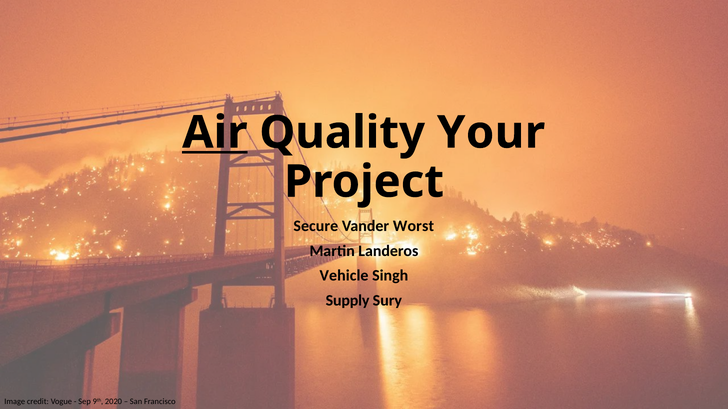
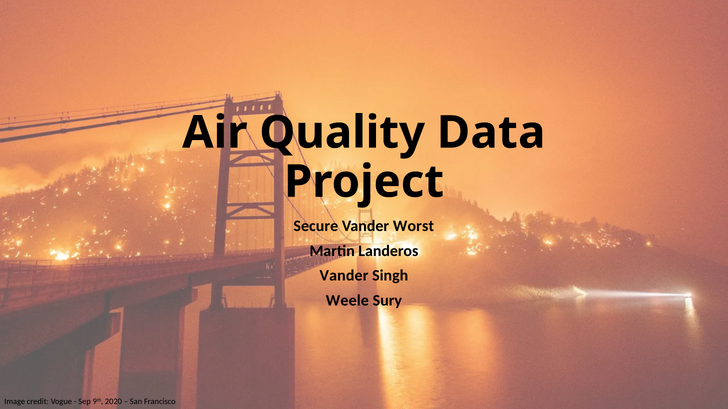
Air underline: present -> none
Your: Your -> Data
Vehicle at (344, 276): Vehicle -> Vander
Supply: Supply -> Weele
